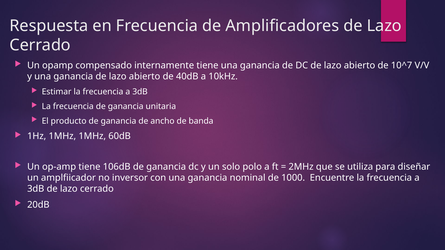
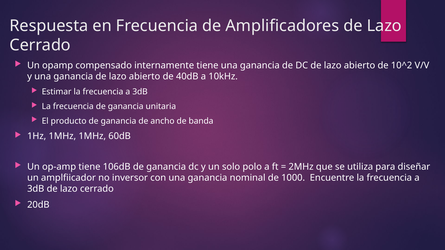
10^7: 10^7 -> 10^2
